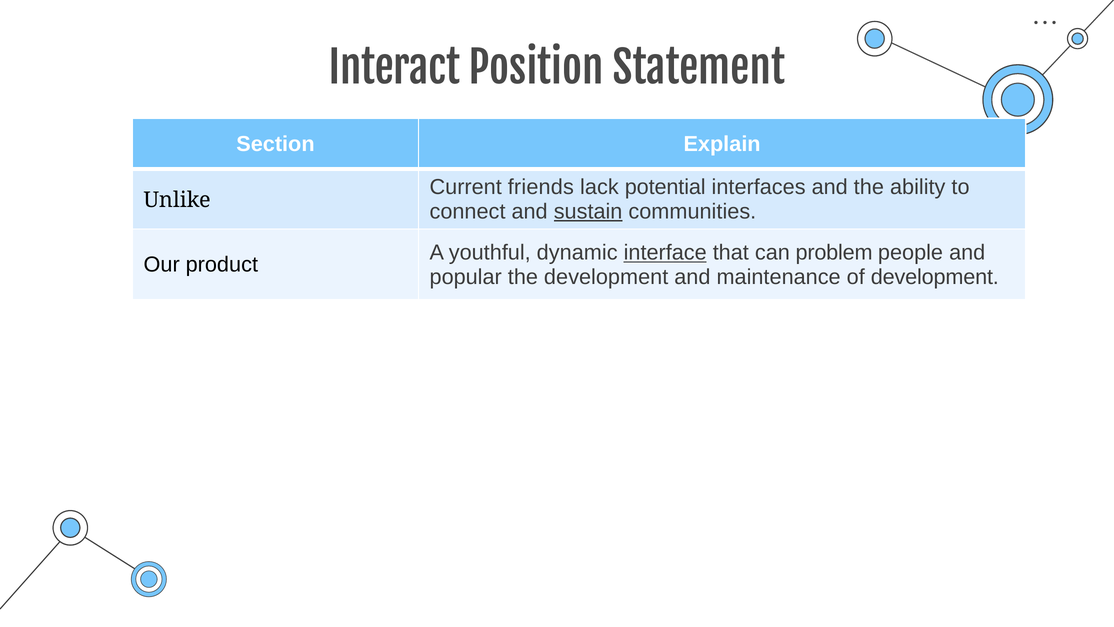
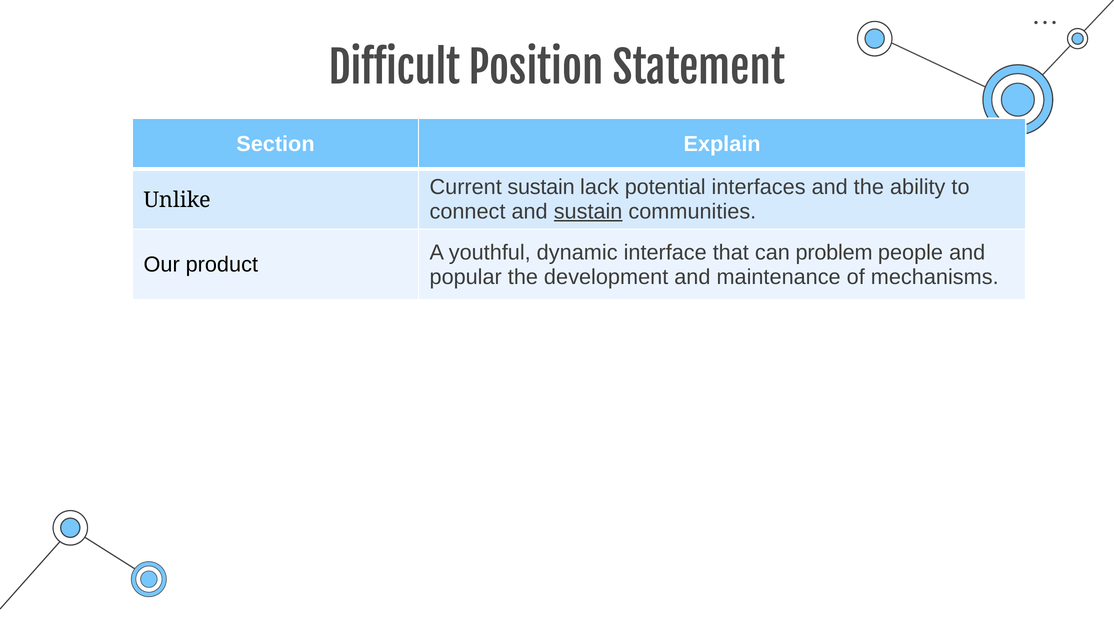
Interact: Interact -> Difficult
Current friends: friends -> sustain
interface underline: present -> none
of development: development -> mechanisms
